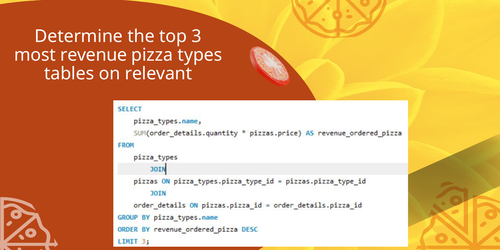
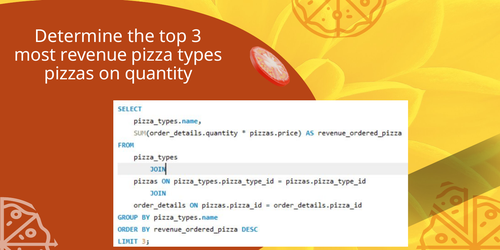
tables: tables -> pizzas
relevant: relevant -> quantity
